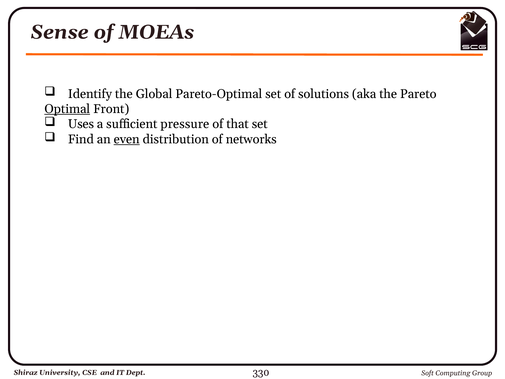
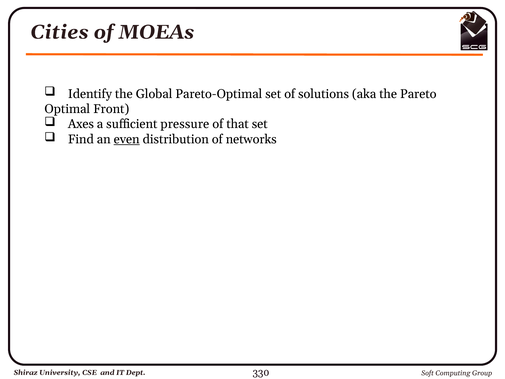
Sense: Sense -> Cities
Optimal underline: present -> none
Uses: Uses -> Axes
